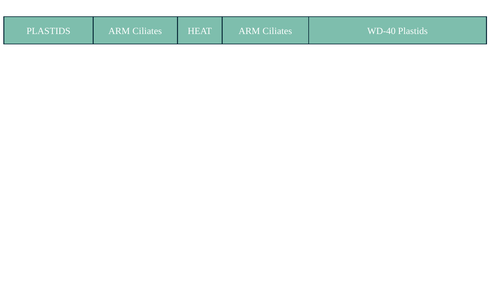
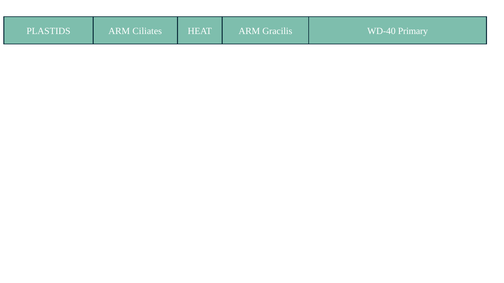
HEAT ARM Ciliates: Ciliates -> Gracilis
WD-40 Plastids: Plastids -> Primary
